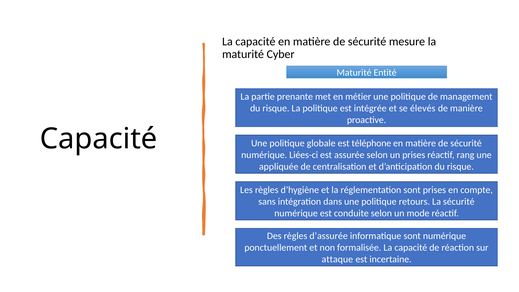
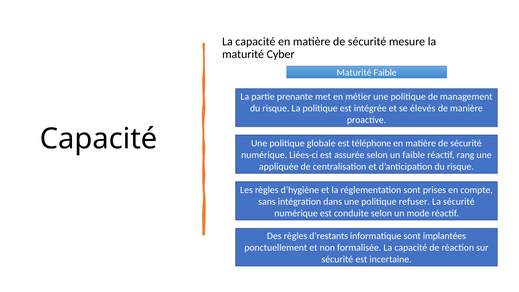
Maturité Entité: Entité -> Faible
un prises: prises -> faible
retours: retours -> refuser
d’assurée: d’assurée -> d’restants
sont numérique: numérique -> implantées
attaque at (337, 259): attaque -> sécurité
